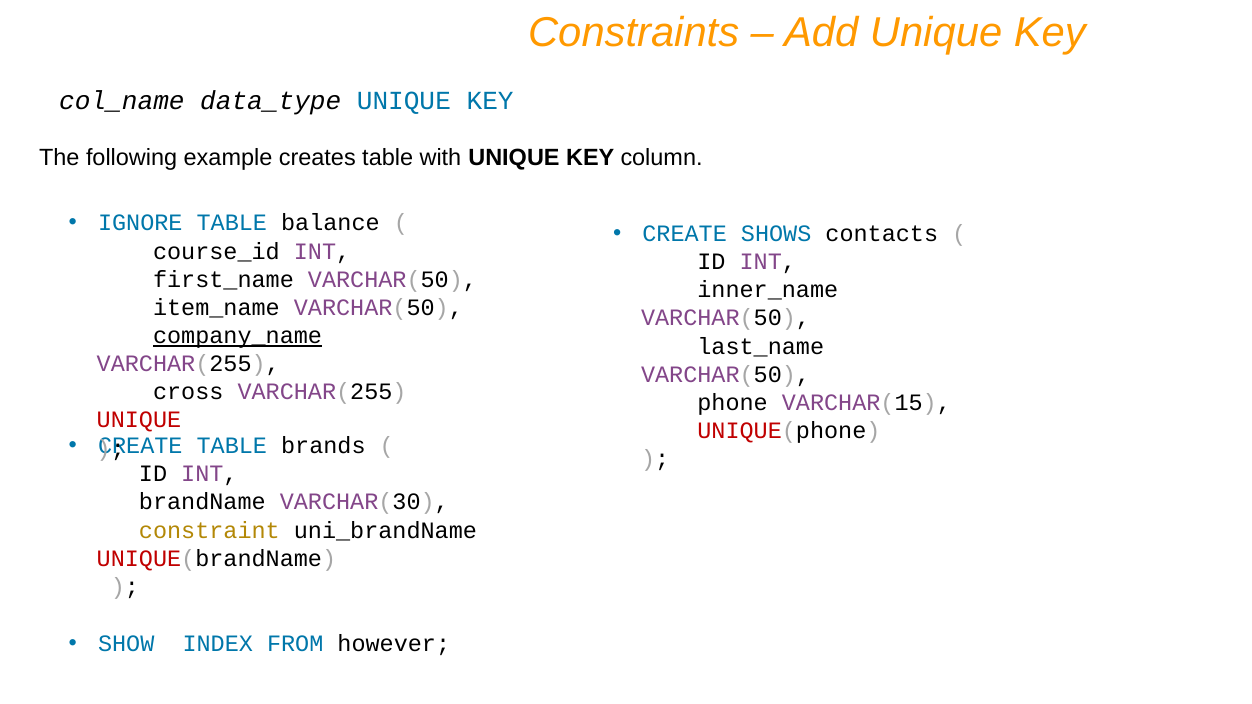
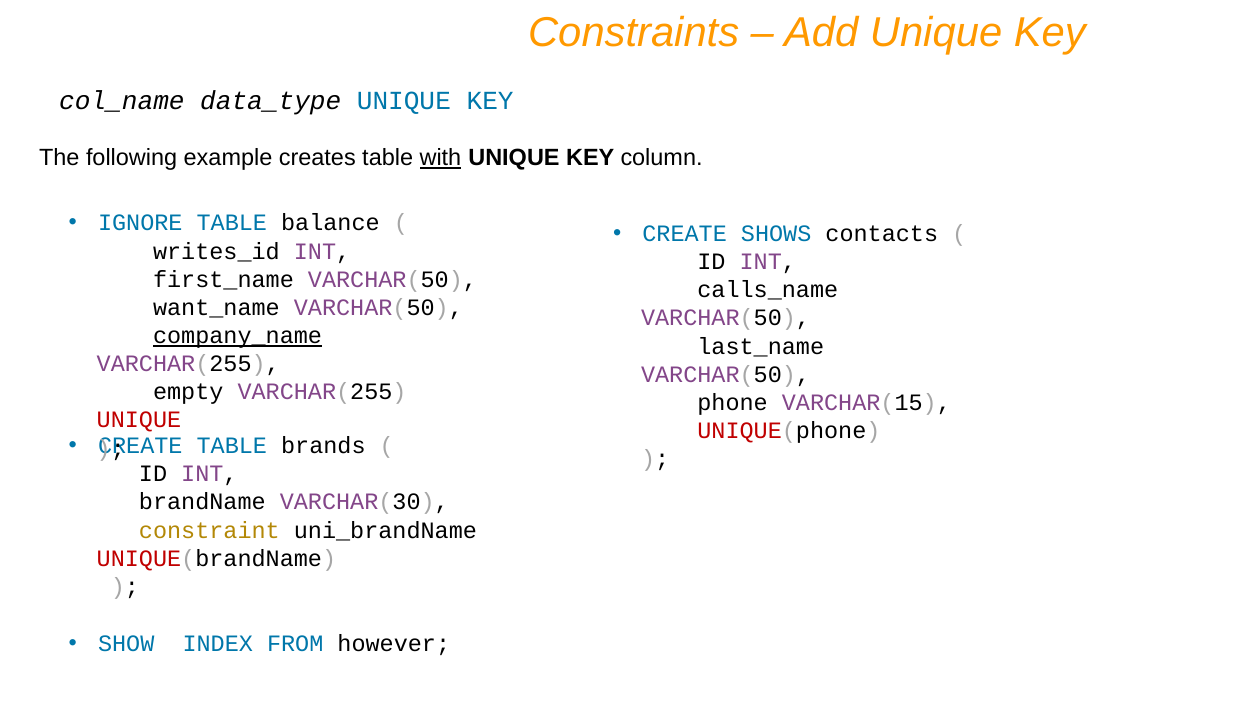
with underline: none -> present
course_id: course_id -> writes_id
inner_name: inner_name -> calls_name
item_name: item_name -> want_name
cross: cross -> empty
